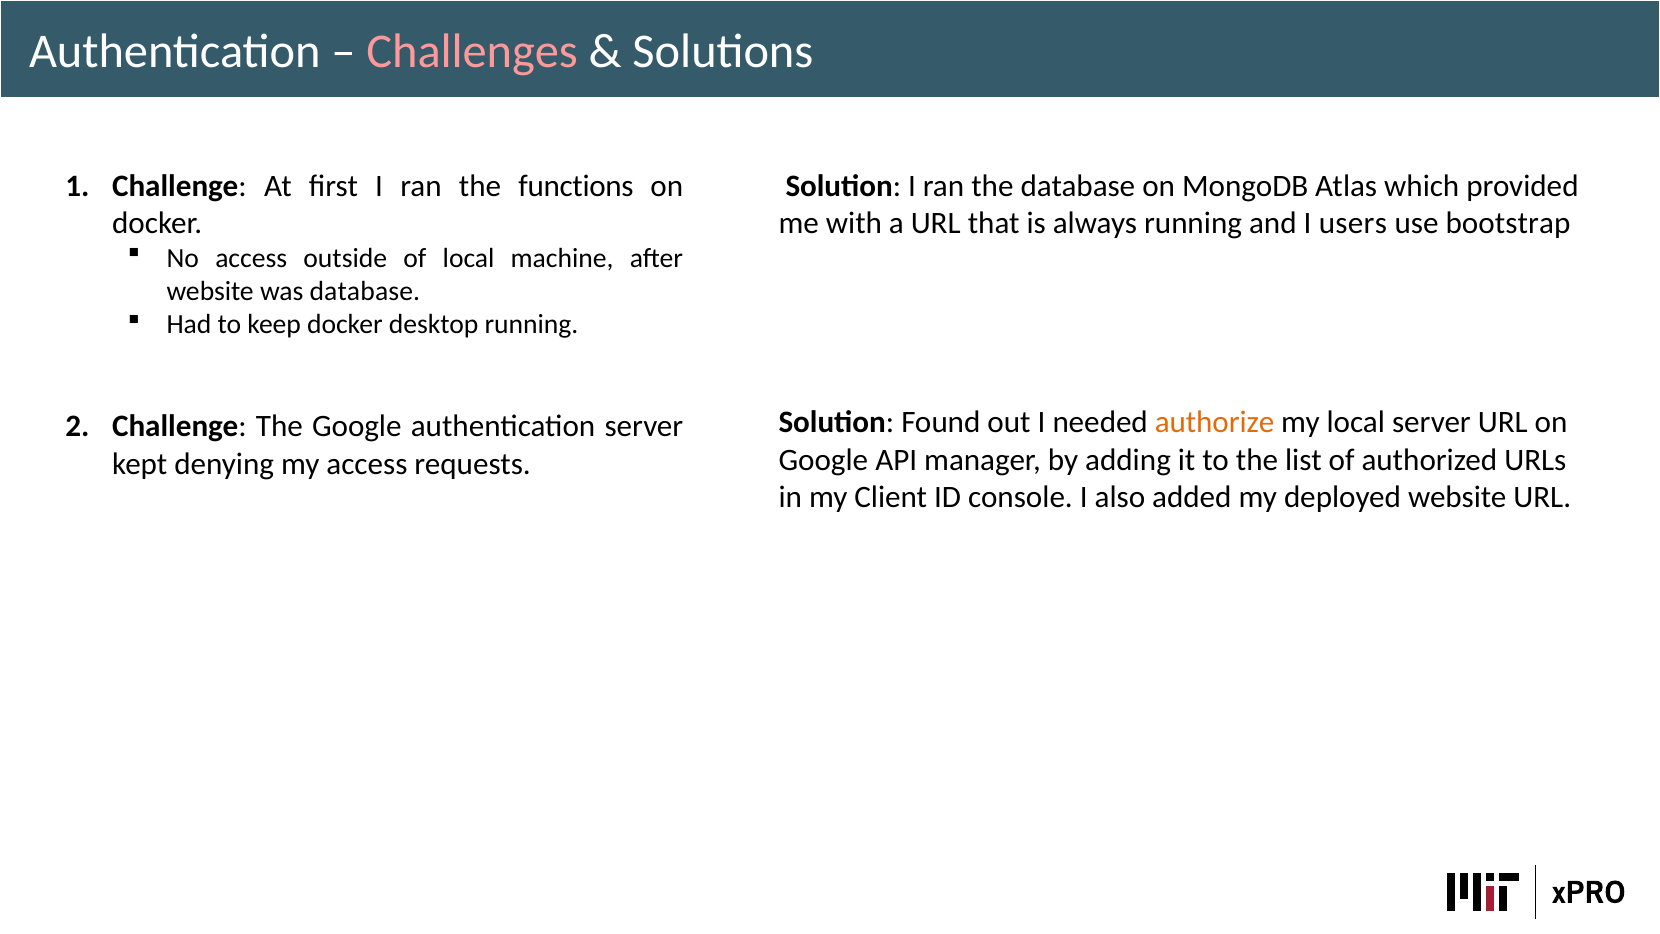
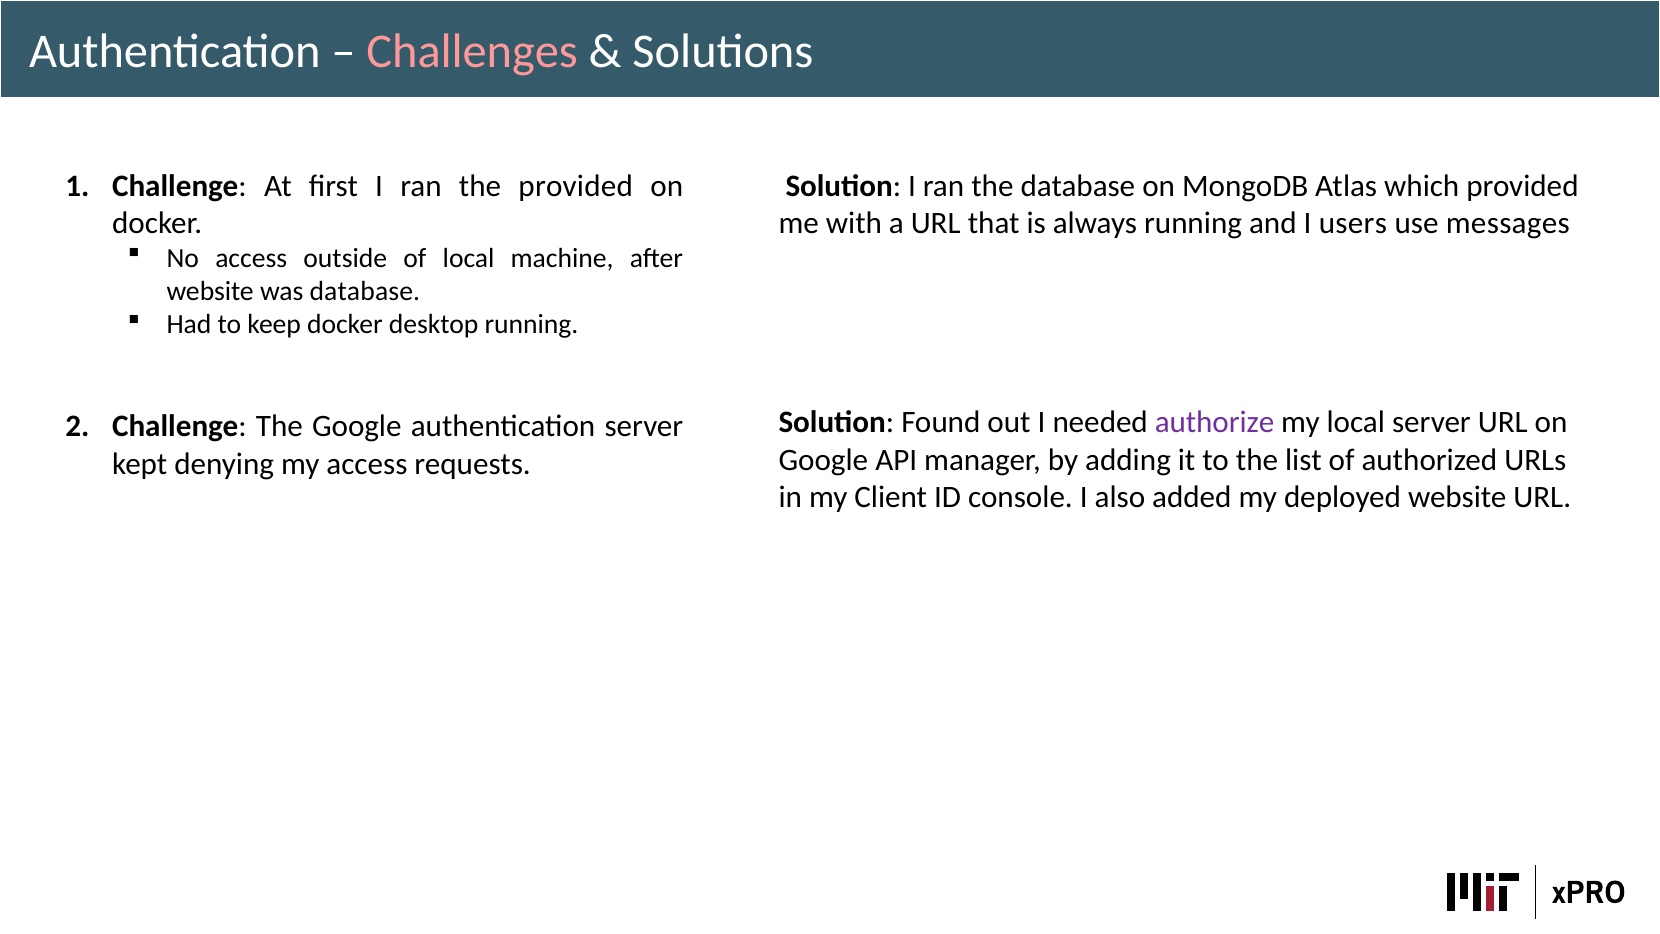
the functions: functions -> provided
bootstrap: bootstrap -> messages
authorize colour: orange -> purple
